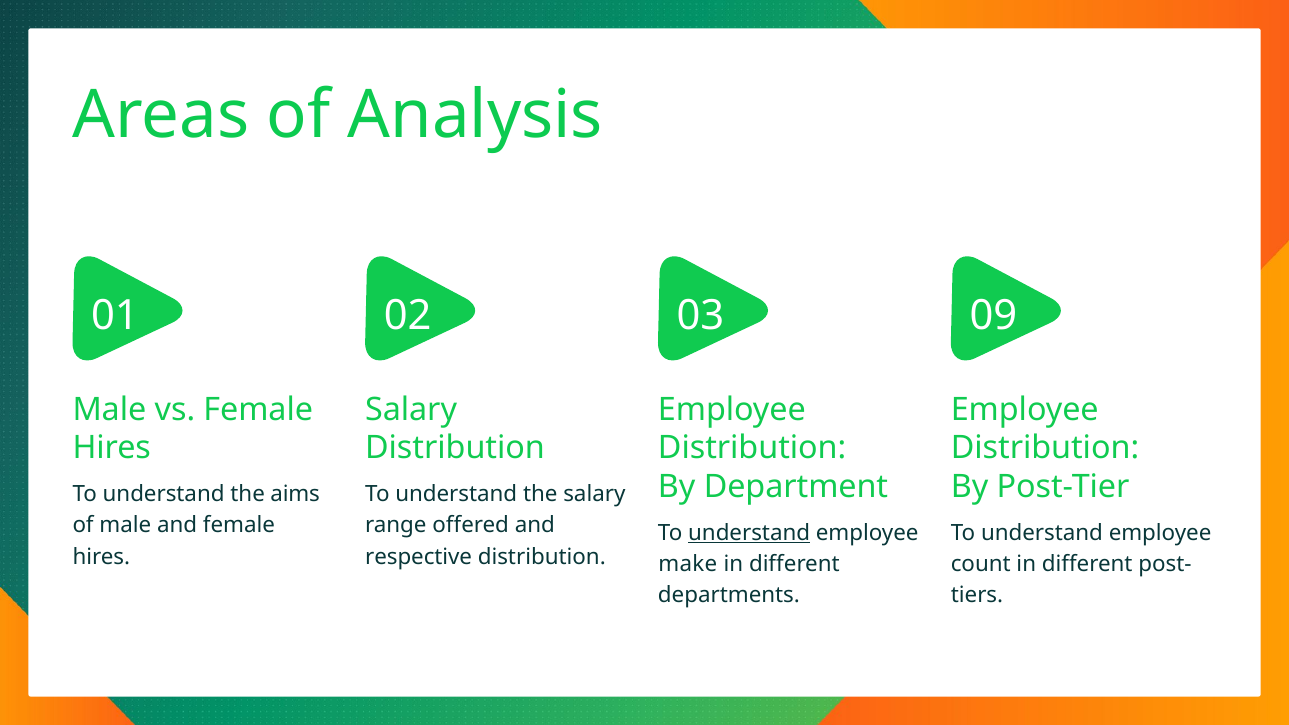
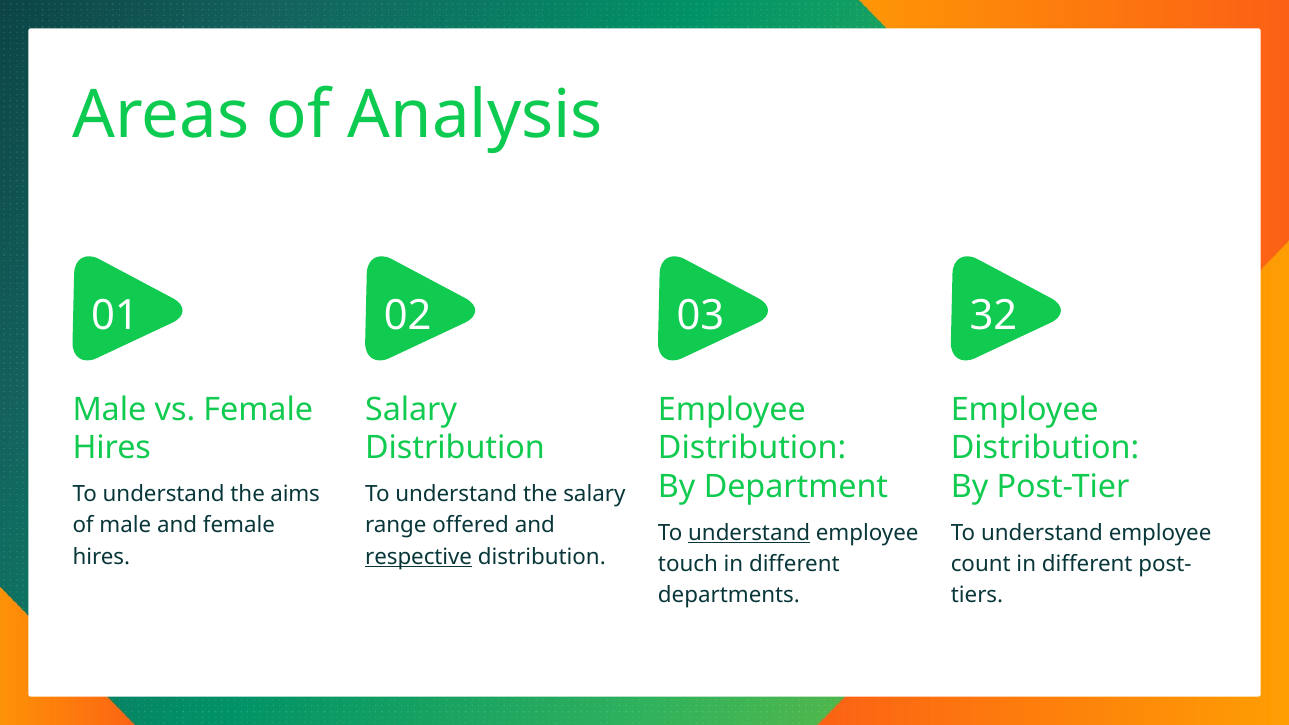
09: 09 -> 32
respective underline: none -> present
make: make -> touch
